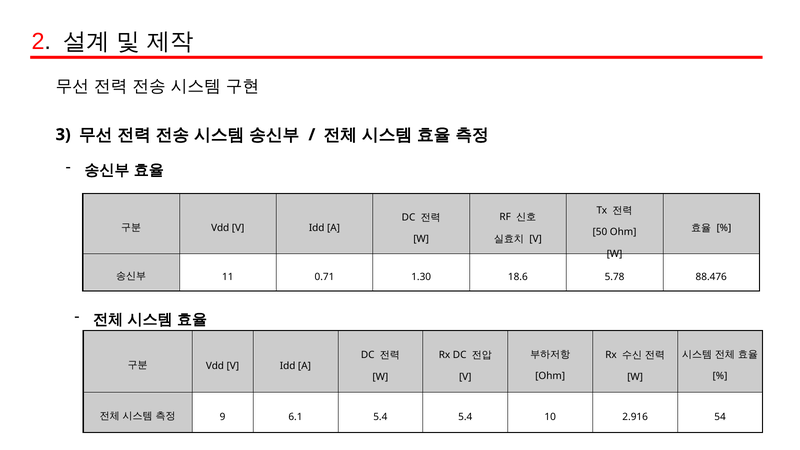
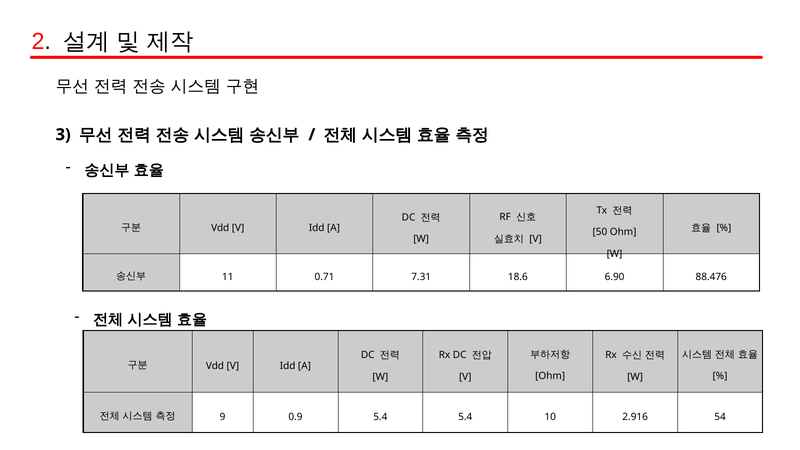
1.30: 1.30 -> 7.31
5.78: 5.78 -> 6.90
6.1: 6.1 -> 0.9
